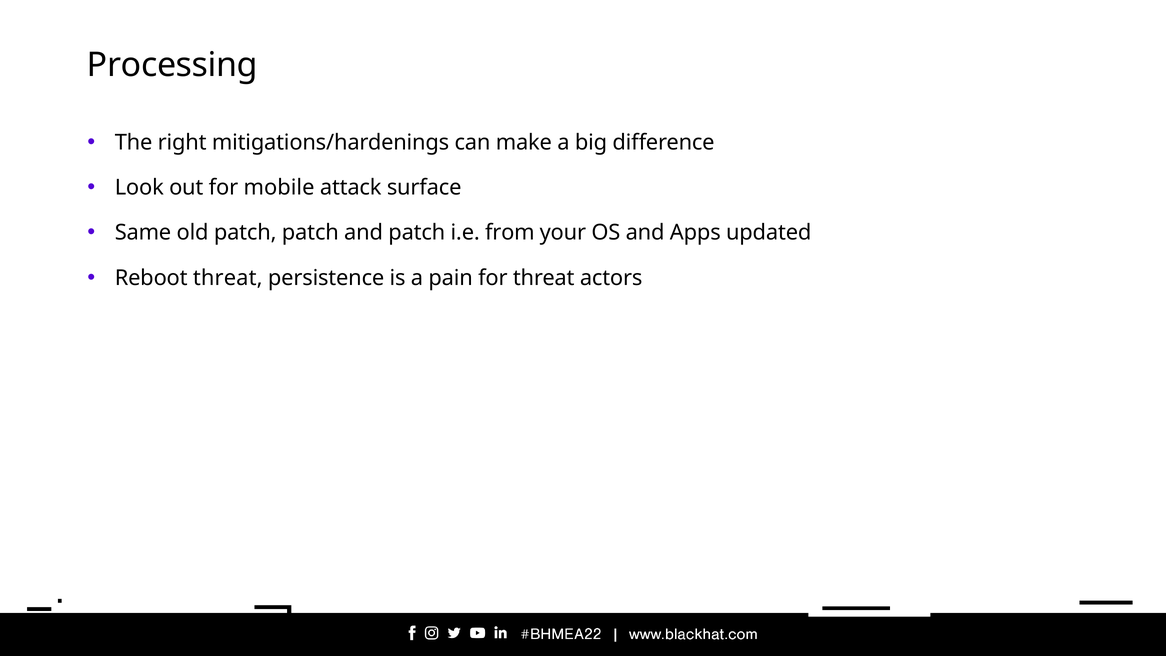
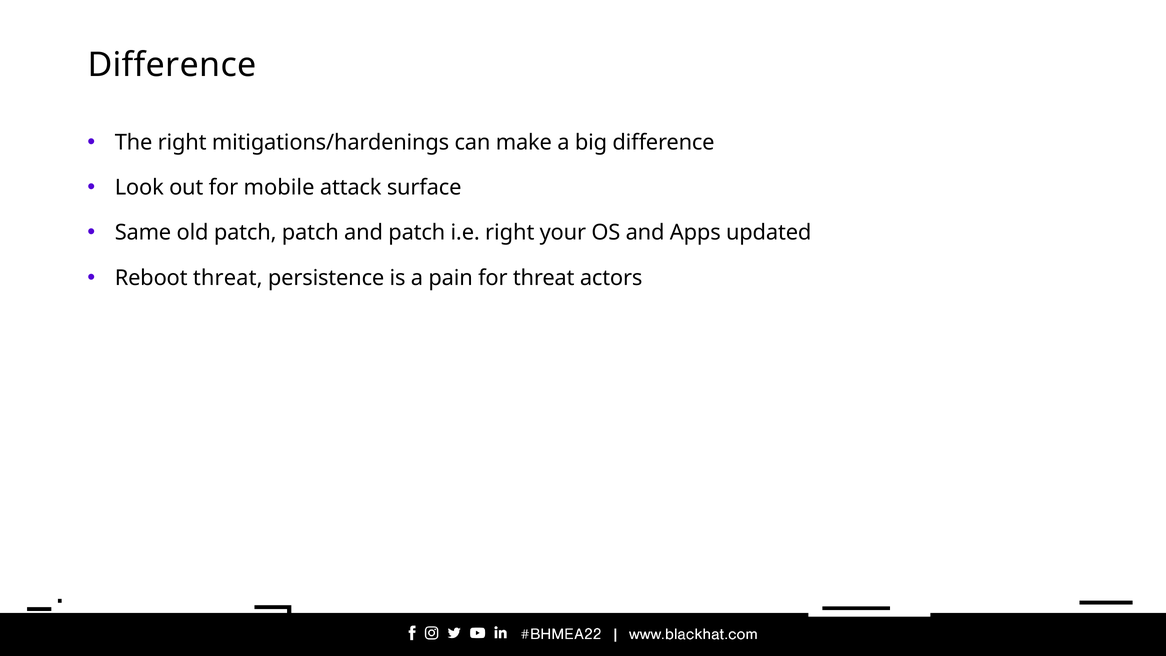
Processing at (172, 65): Processing -> Difference
i.e from: from -> right
